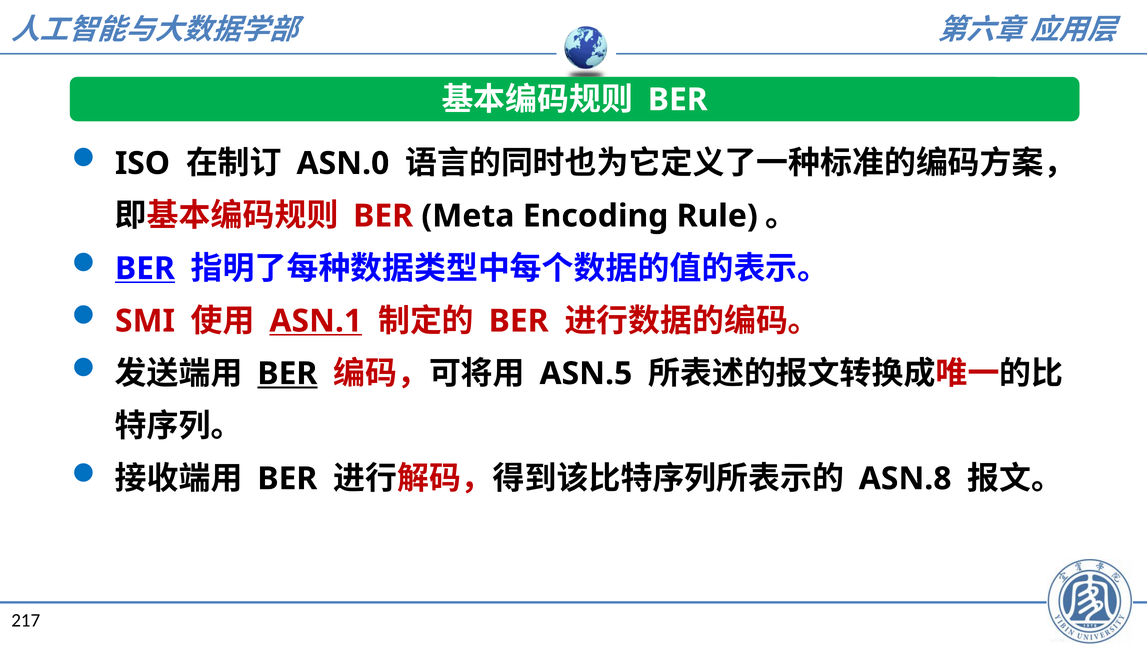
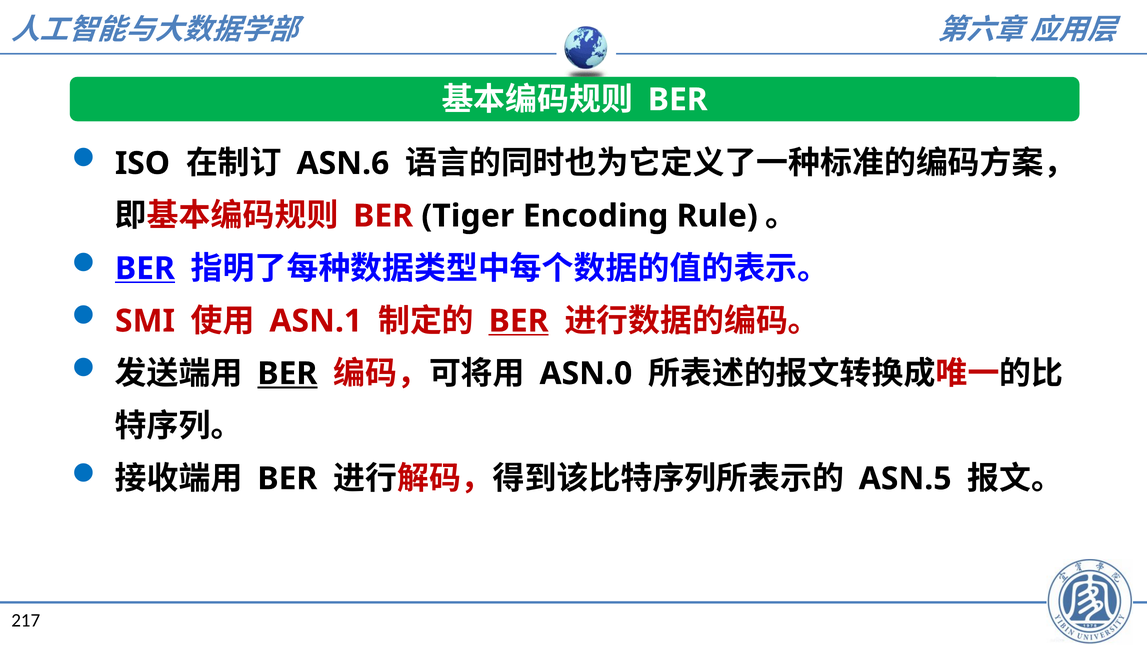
ASN.0: ASN.0 -> ASN.6
Meta: Meta -> Tiger
ASN.1 underline: present -> none
BER at (519, 321) underline: none -> present
ASN.5: ASN.5 -> ASN.0
ASN.8: ASN.8 -> ASN.5
